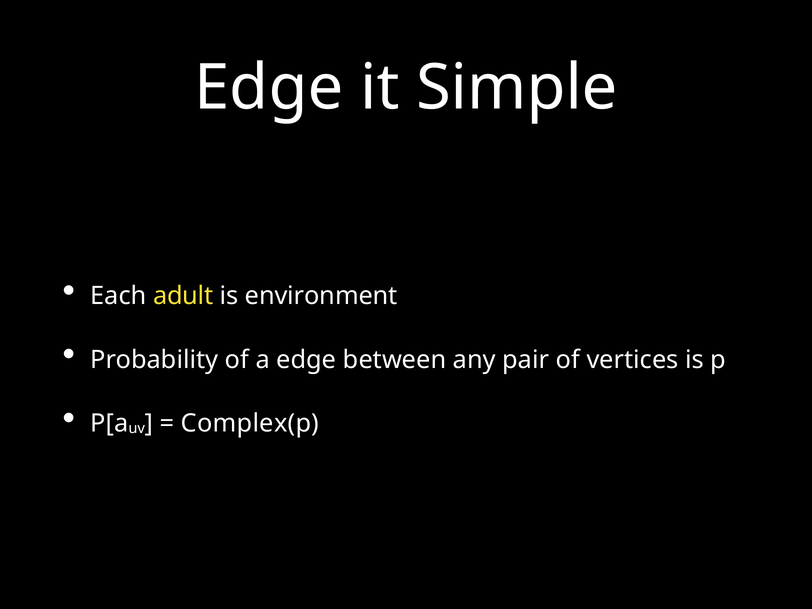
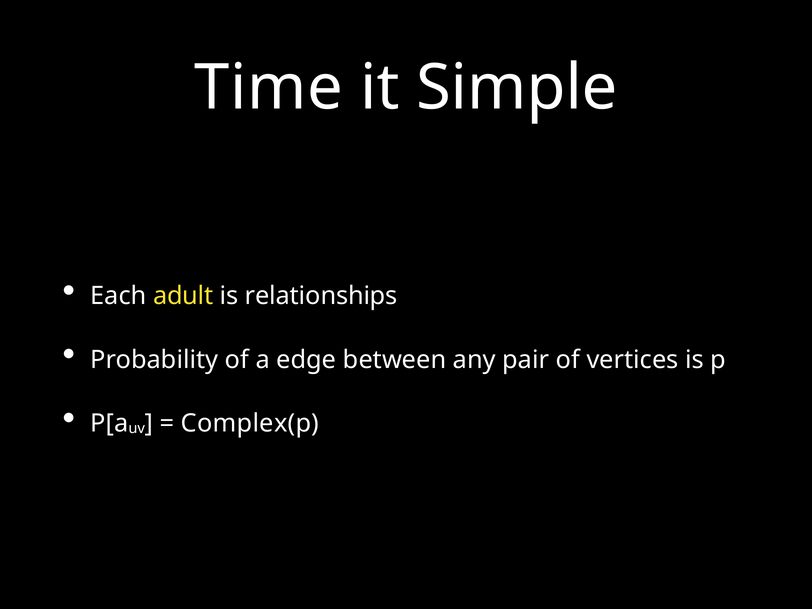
Edge at (269, 88): Edge -> Time
environment: environment -> relationships
